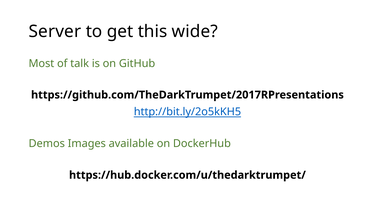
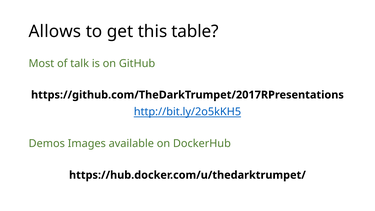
Server: Server -> Allows
wide: wide -> table
